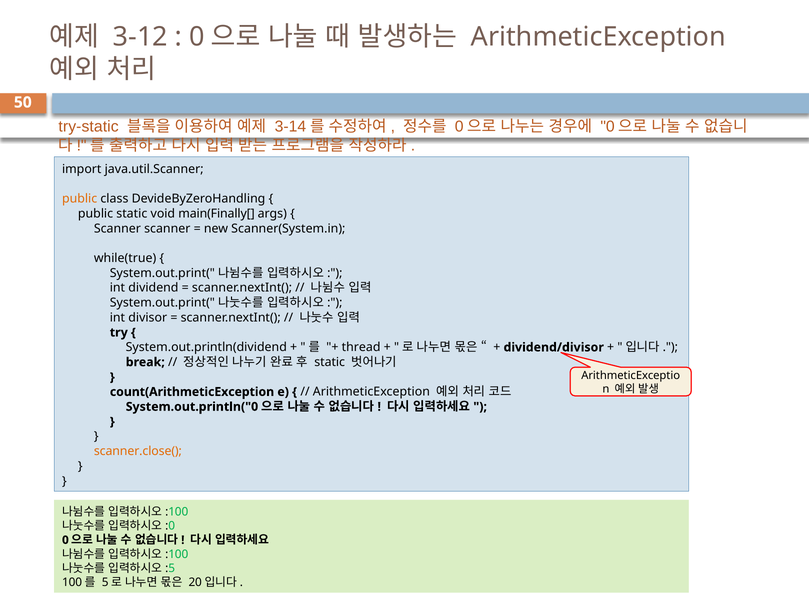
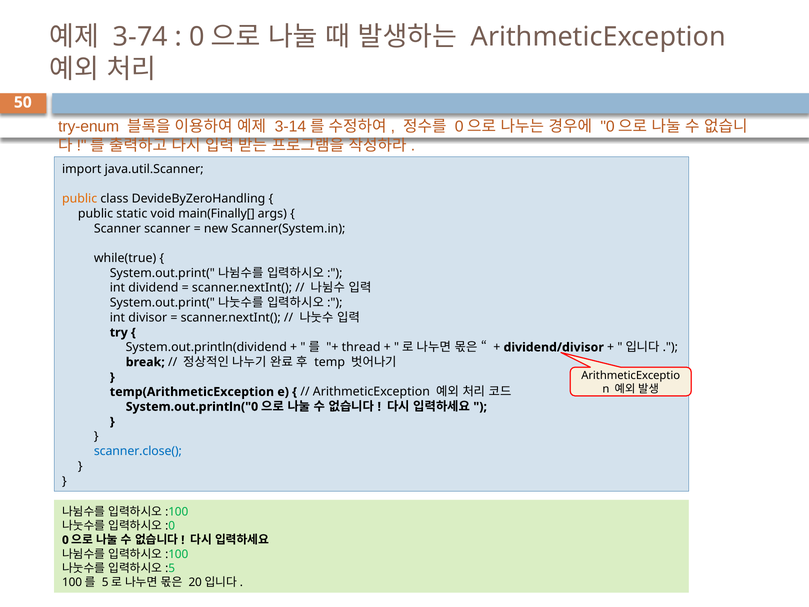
3-12: 3-12 -> 3-74
try-static: try-static -> try-enum
static at (330, 362): static -> temp
count(ArithmeticException: count(ArithmeticException -> temp(ArithmeticException
scanner.close( colour: orange -> blue
